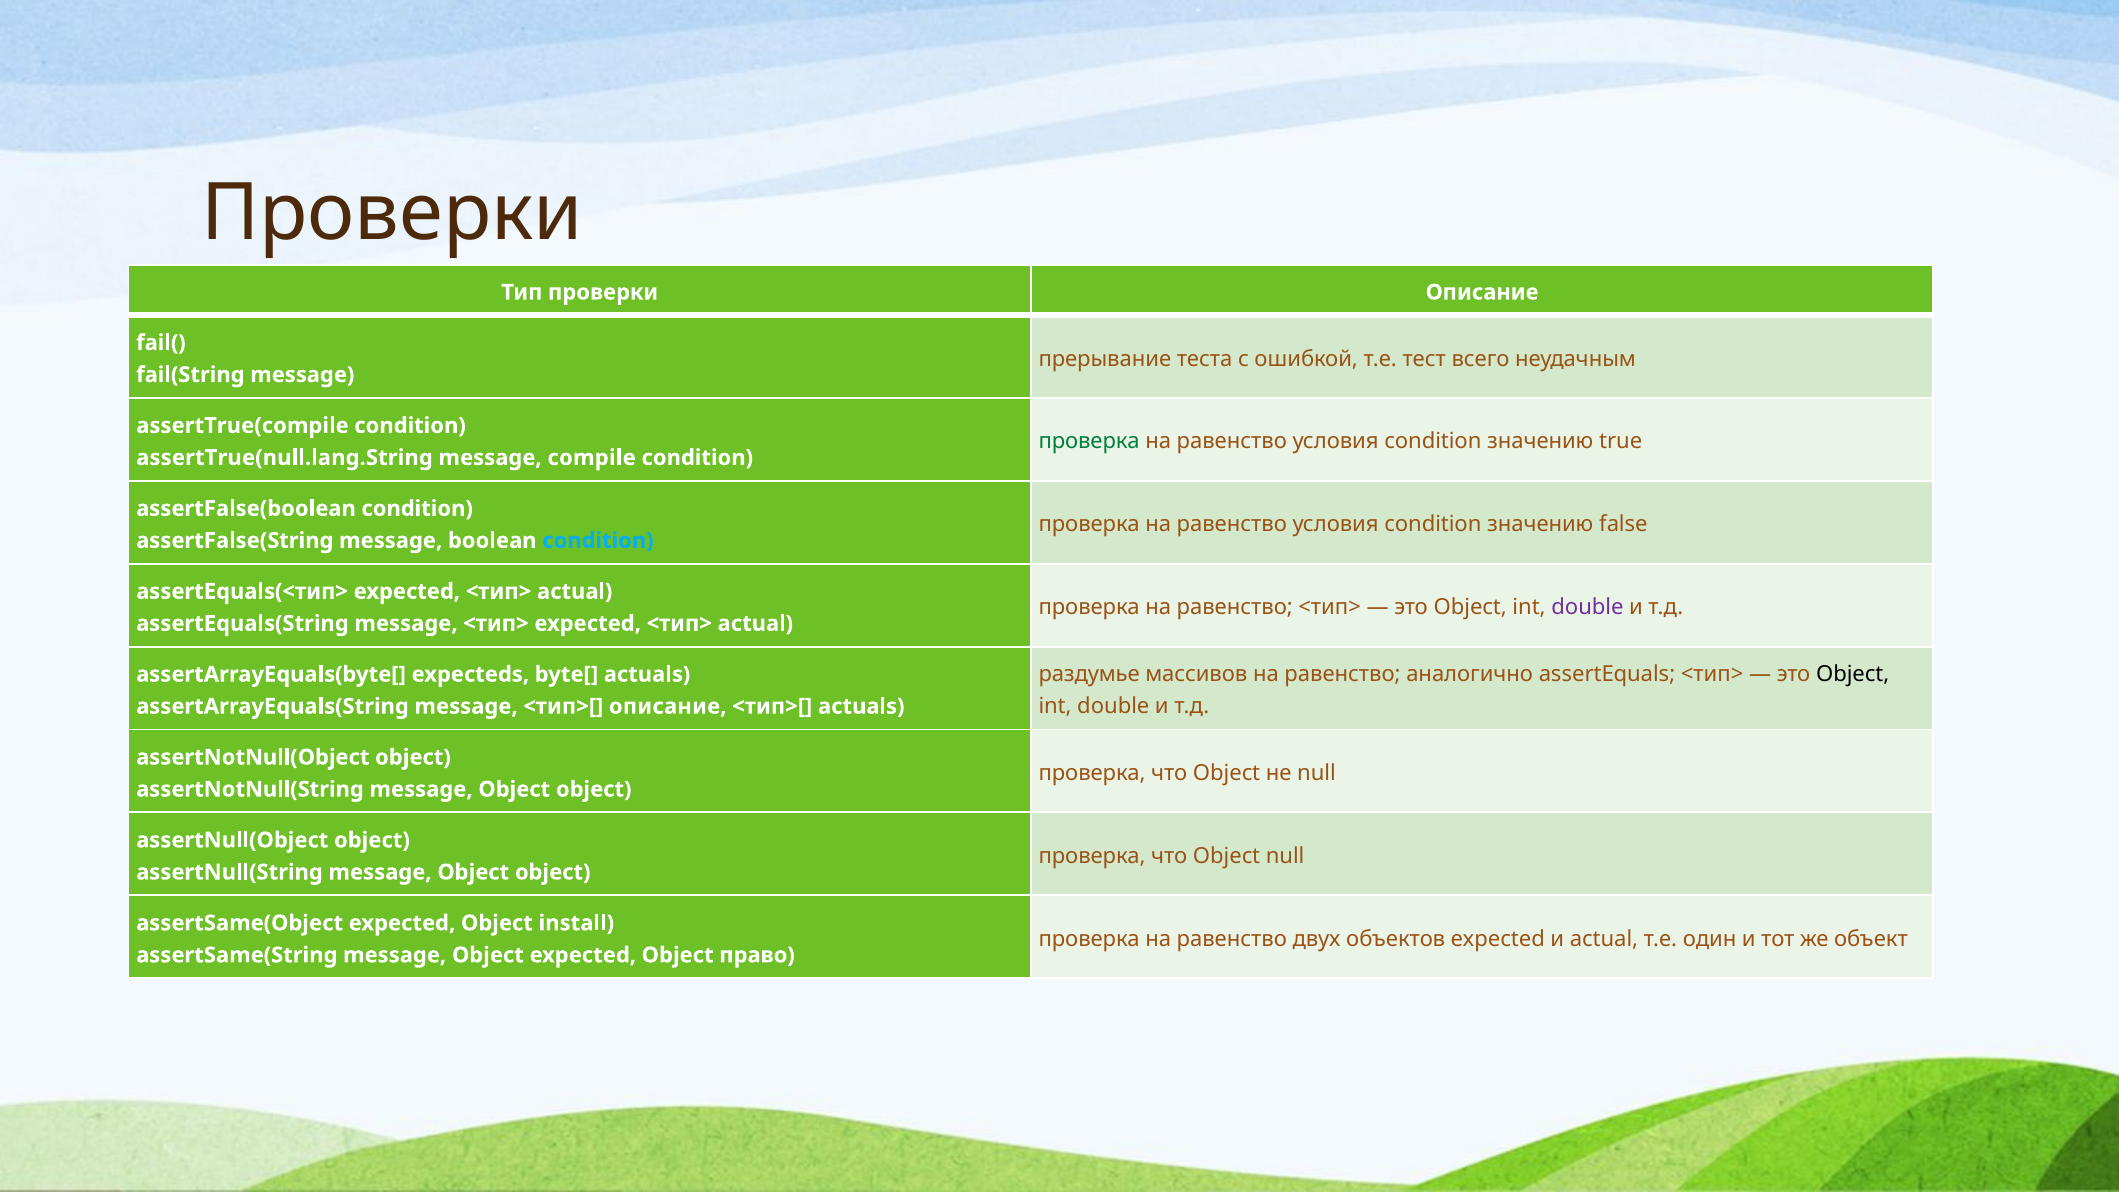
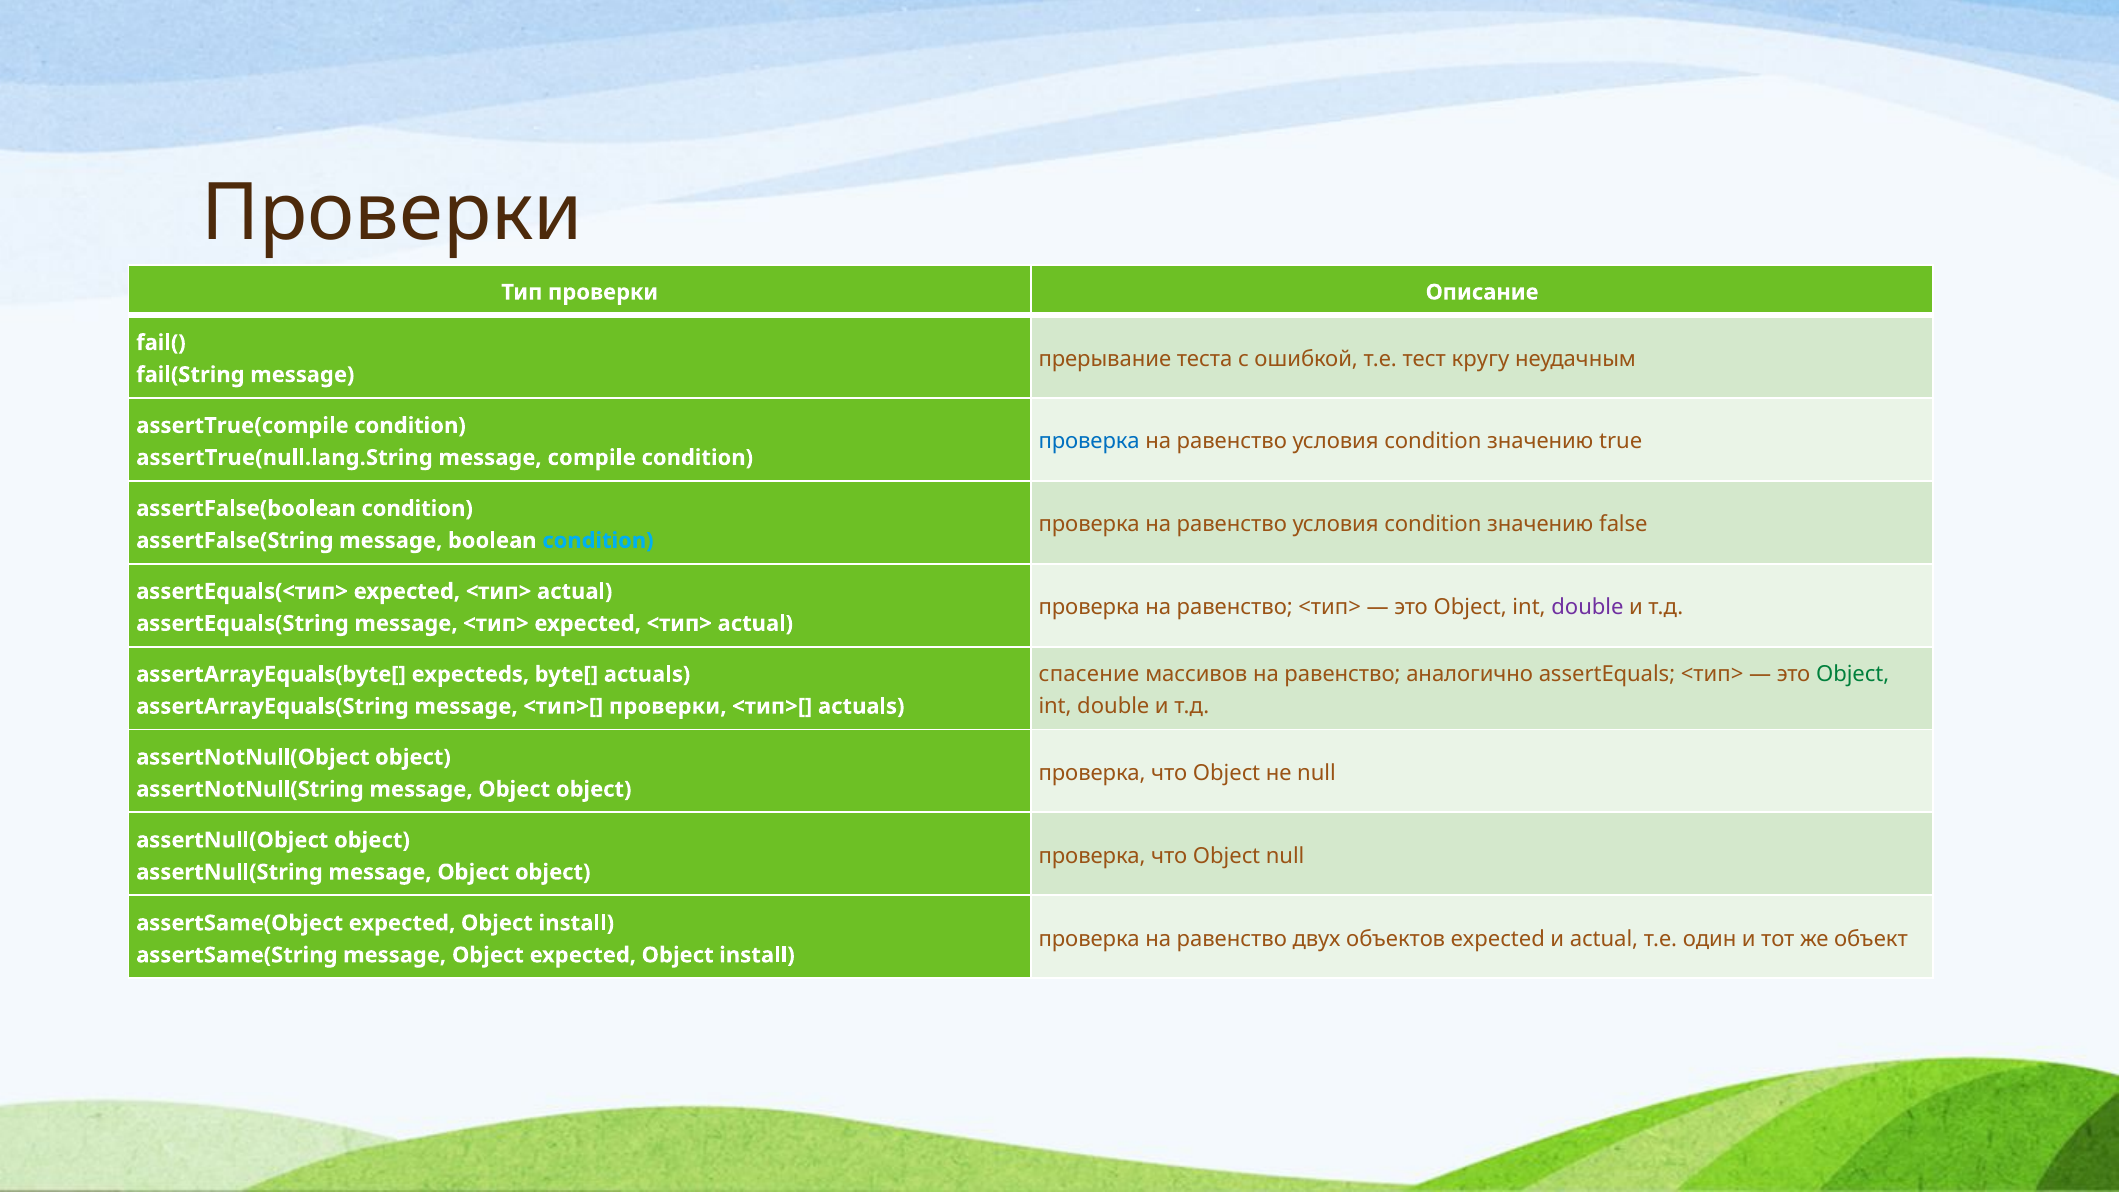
всего: всего -> кругу
проверка at (1089, 442) colour: green -> blue
раздумье: раздумье -> спасение
Object at (1853, 674) colour: black -> green
<тип>[ описание: описание -> проверки
Object expected Object право: право -> install
